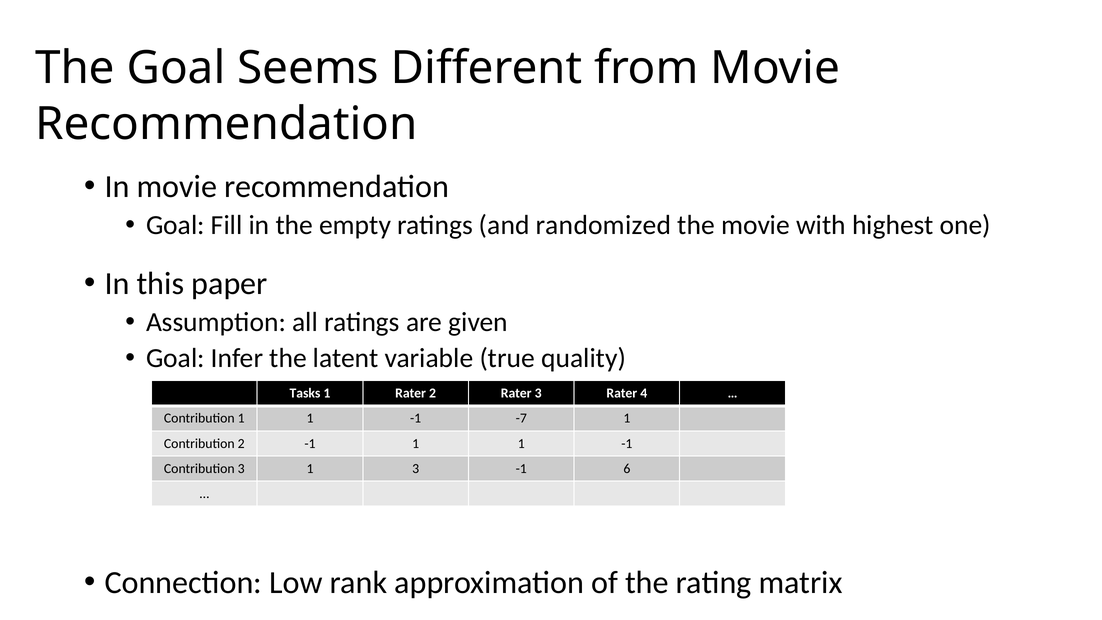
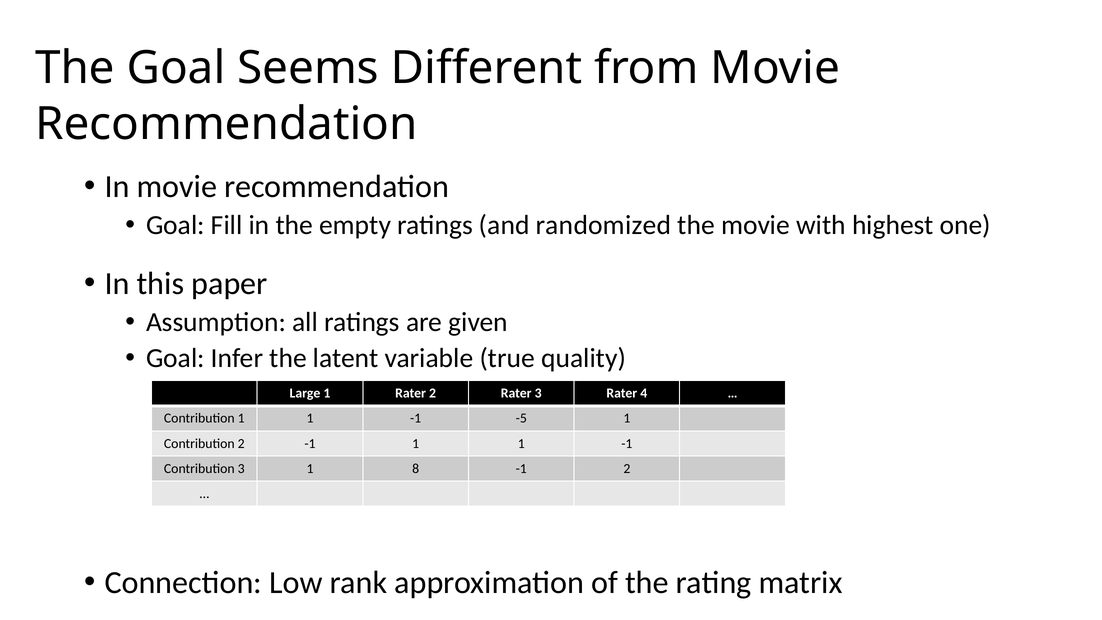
Tasks: Tasks -> Large
-7: -7 -> -5
1 3: 3 -> 8
-1 6: 6 -> 2
